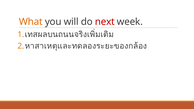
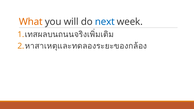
next colour: red -> blue
